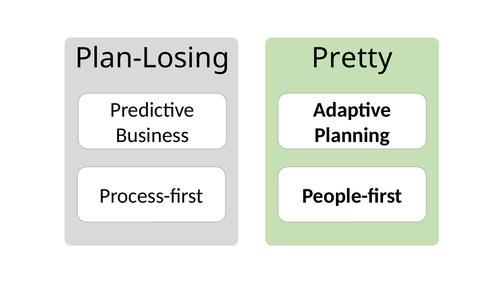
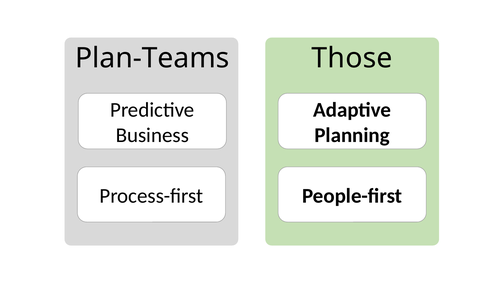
Plan-Losing: Plan-Losing -> Plan-Teams
Pretty: Pretty -> Those
